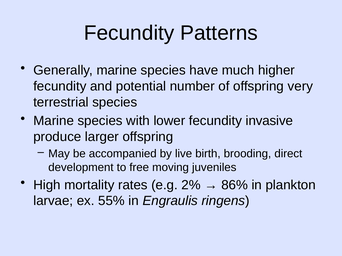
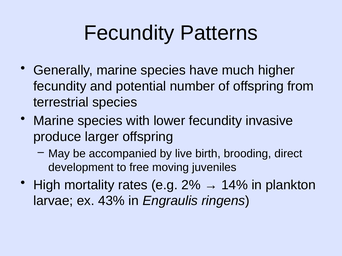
very: very -> from
86%: 86% -> 14%
55%: 55% -> 43%
